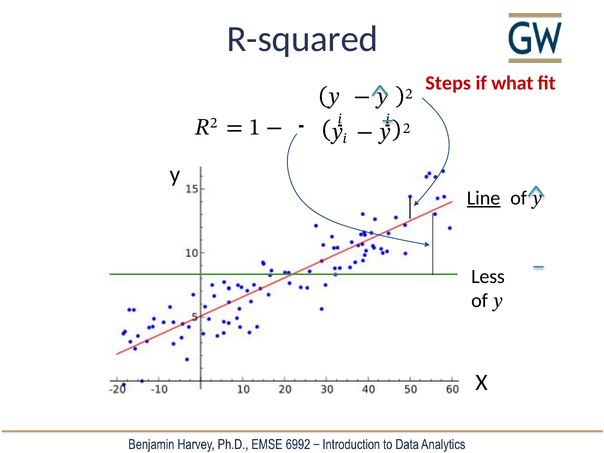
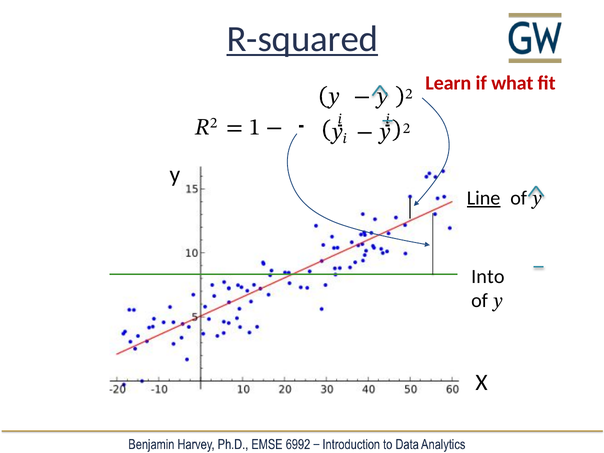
R-squared underline: none -> present
Steps: Steps -> Learn
Less: Less -> Into
